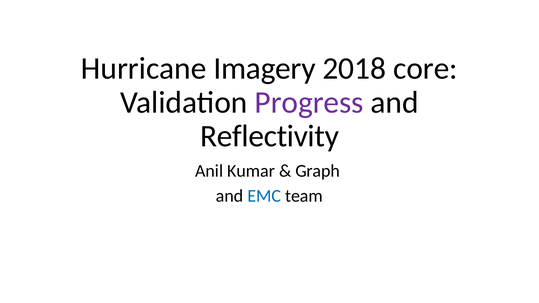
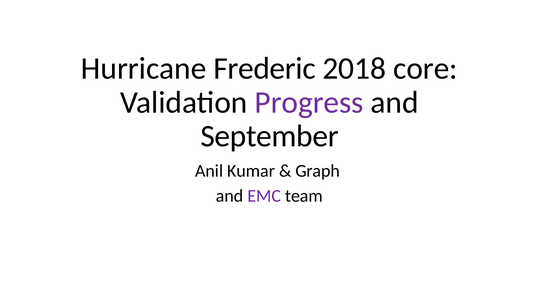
Imagery: Imagery -> Frederic
Reflectivity: Reflectivity -> September
EMC colour: blue -> purple
